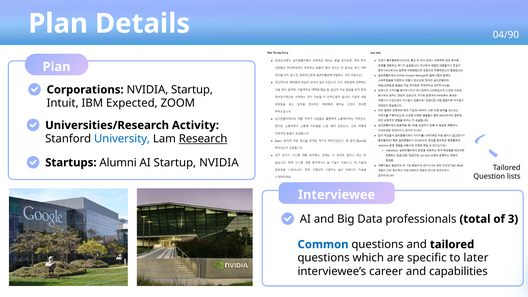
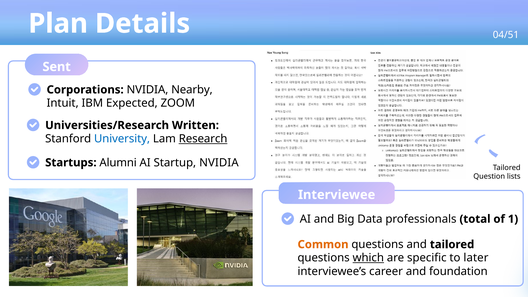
04/90: 04/90 -> 04/51
Plan at (57, 67): Plan -> Sent
NVIDIA Startup: Startup -> Nearby
Activity: Activity -> Written
3: 3 -> 1
Common colour: blue -> orange
which underline: none -> present
capabilities: capabilities -> foundation
